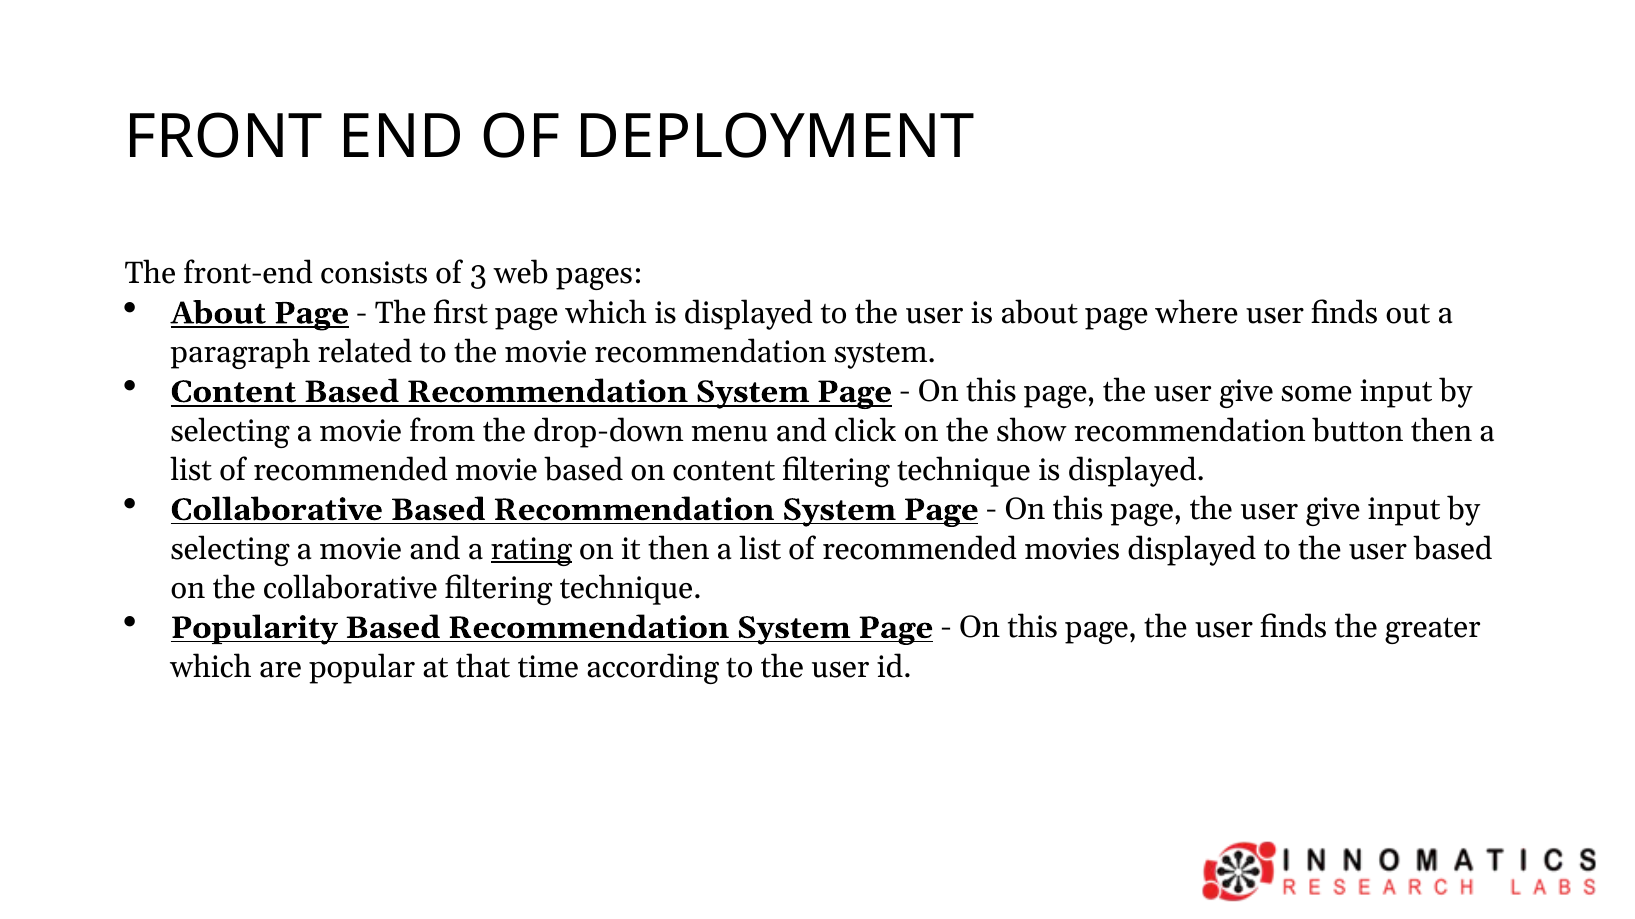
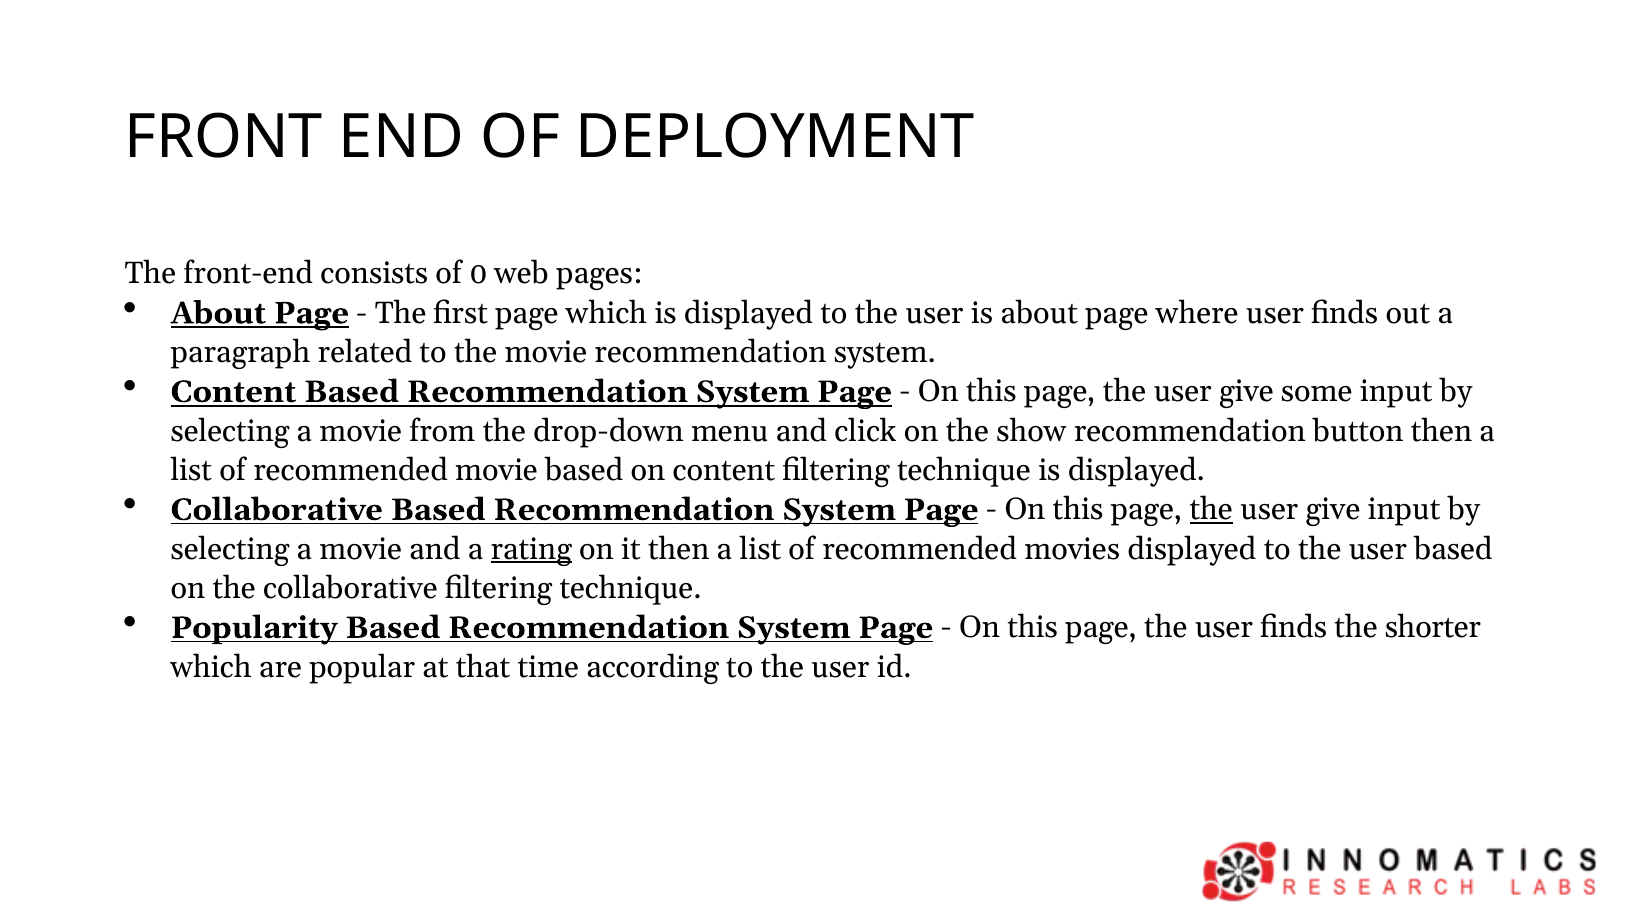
3: 3 -> 0
the at (1211, 510) underline: none -> present
greater: greater -> shorter
